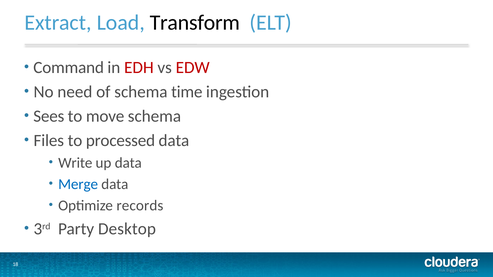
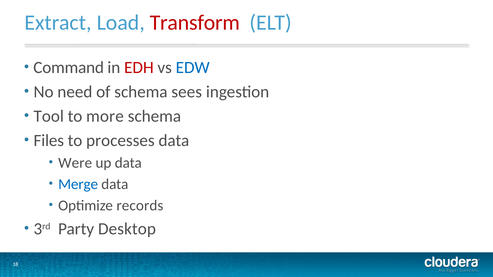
Transform colour: black -> red
EDW colour: red -> blue
time: time -> sees
Sees: Sees -> Tool
move: move -> more
processed: processed -> processes
Write: Write -> Were
